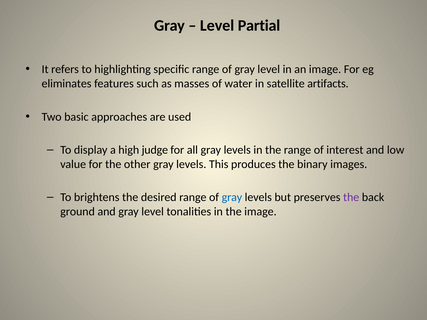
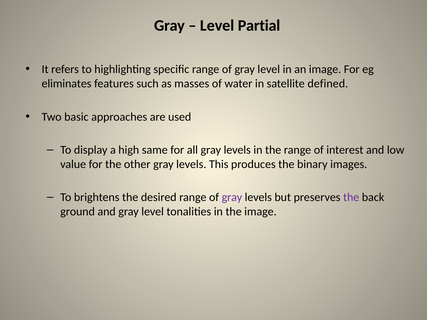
artifacts: artifacts -> defined
judge: judge -> same
gray at (232, 198) colour: blue -> purple
